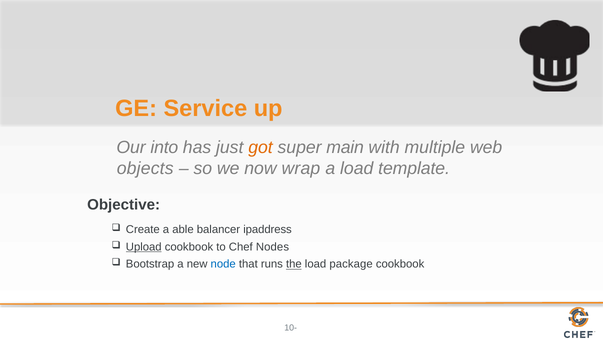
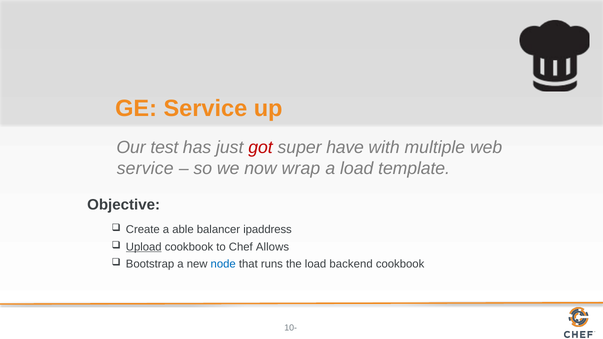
into: into -> test
got colour: orange -> red
main: main -> have
objects at (145, 169): objects -> service
Nodes: Nodes -> Allows
the underline: present -> none
package: package -> backend
